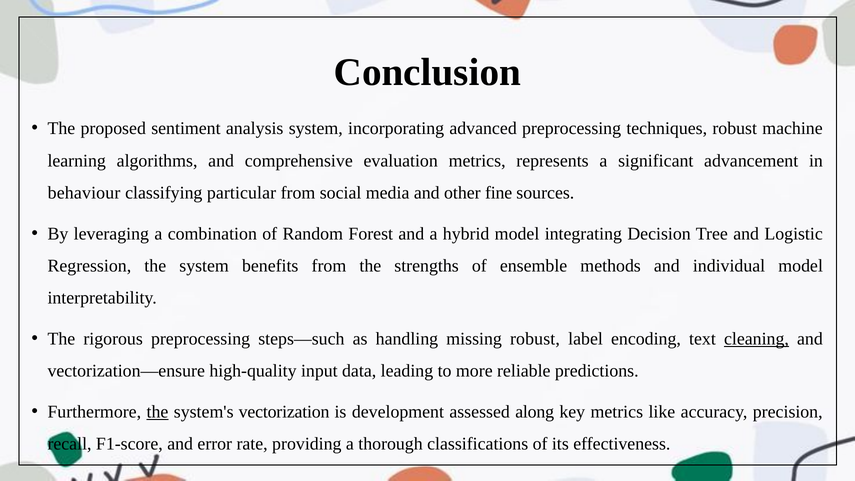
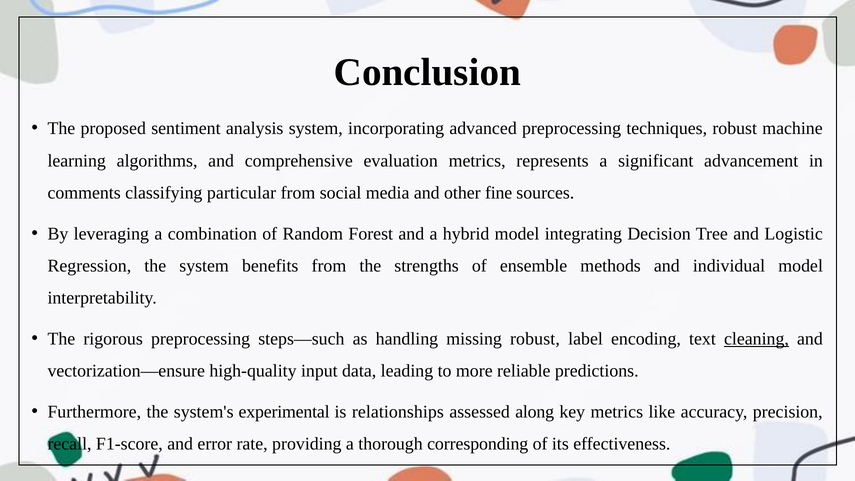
behaviour: behaviour -> comments
the at (157, 412) underline: present -> none
vectorization: vectorization -> experimental
development: development -> relationships
classifications: classifications -> corresponding
